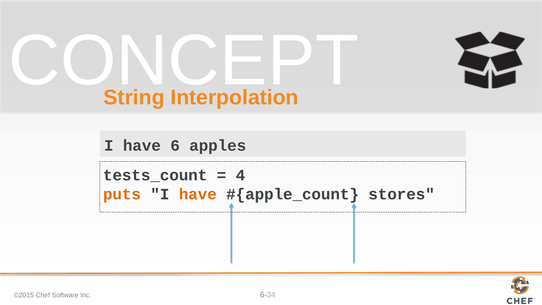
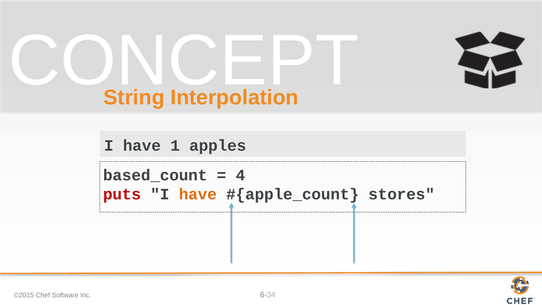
6: 6 -> 1
tests_count: tests_count -> based_count
puts colour: orange -> red
